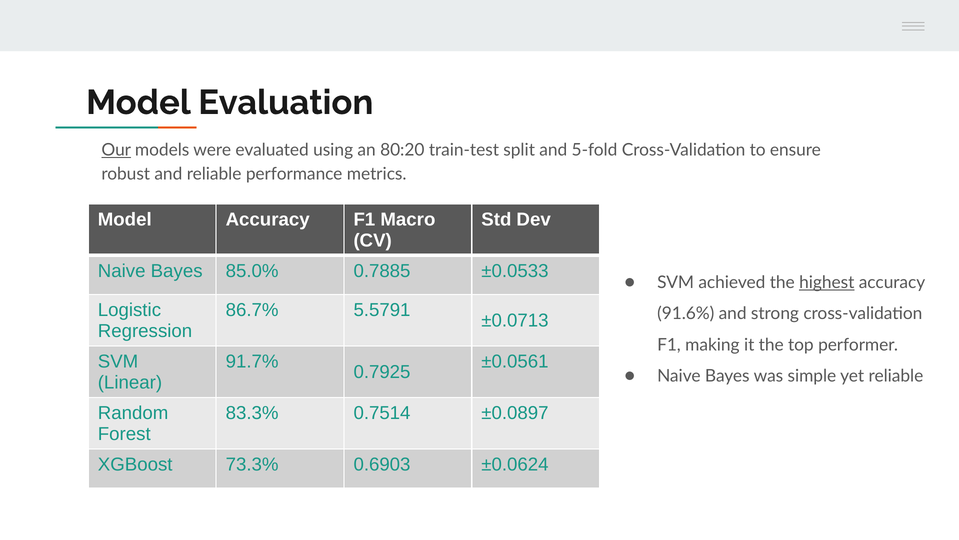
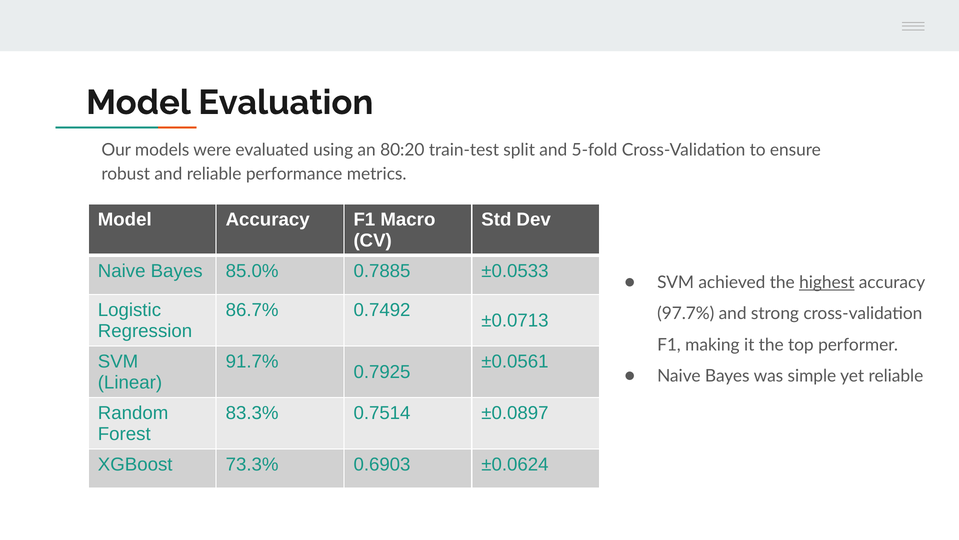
Our underline: present -> none
5.5791: 5.5791 -> 0.7492
91.6%: 91.6% -> 97.7%
